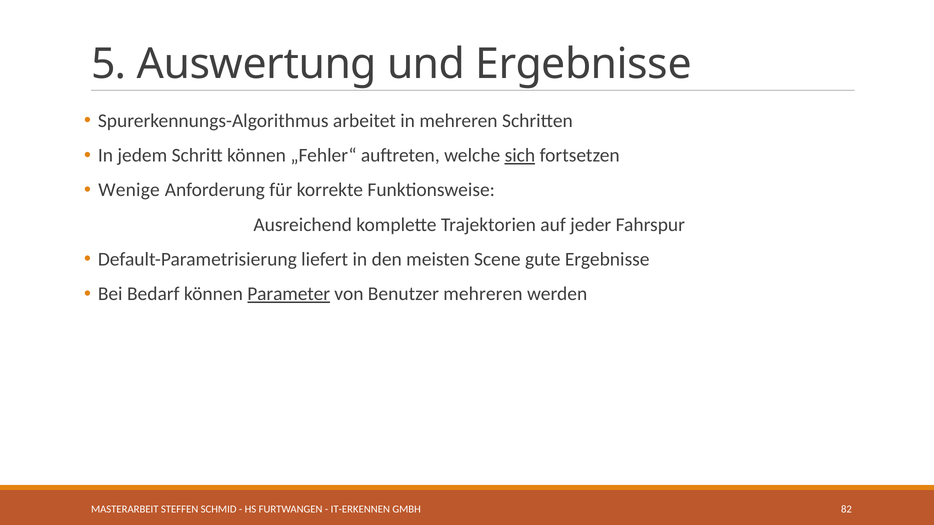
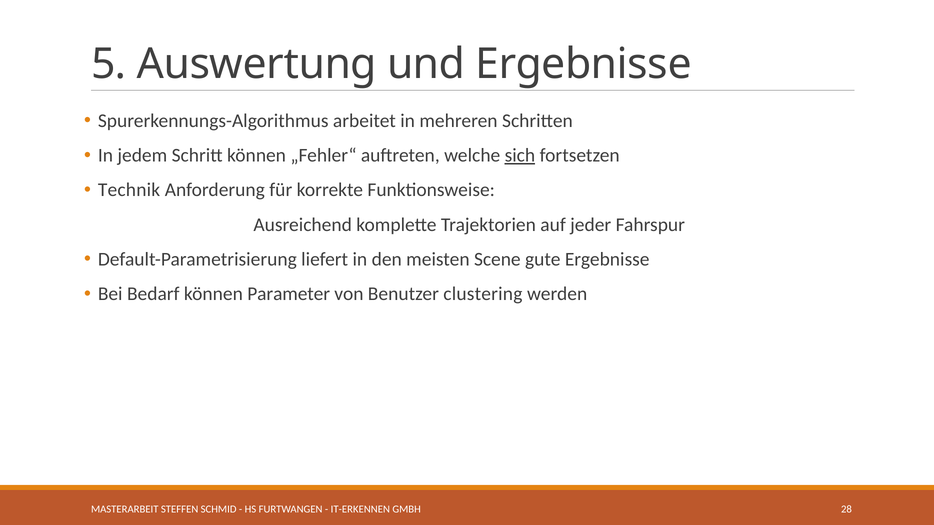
Wenige: Wenige -> Technik
Parameter underline: present -> none
Benutzer mehreren: mehreren -> clustering
82: 82 -> 28
